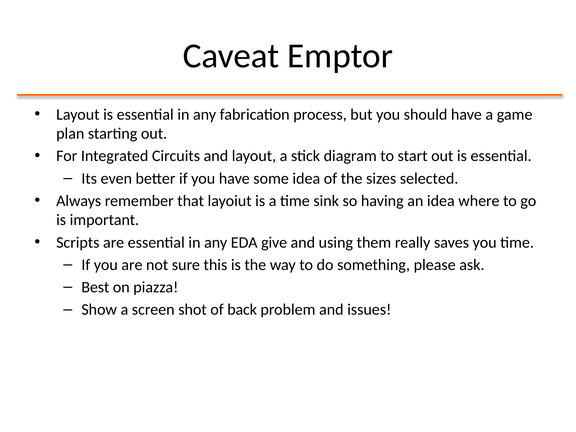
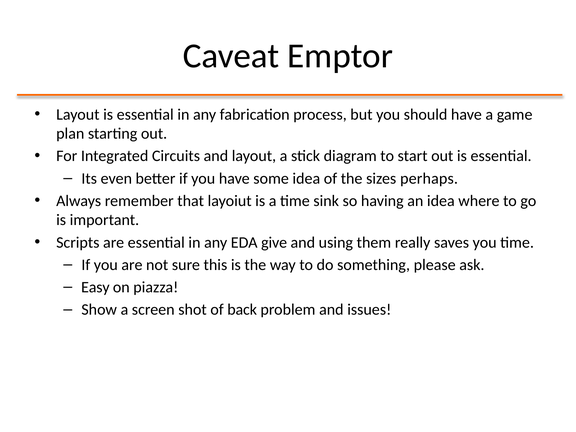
selected: selected -> perhaps
Best: Best -> Easy
